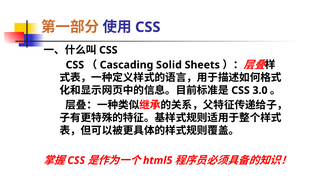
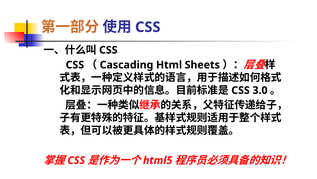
Solid: Solid -> Html
